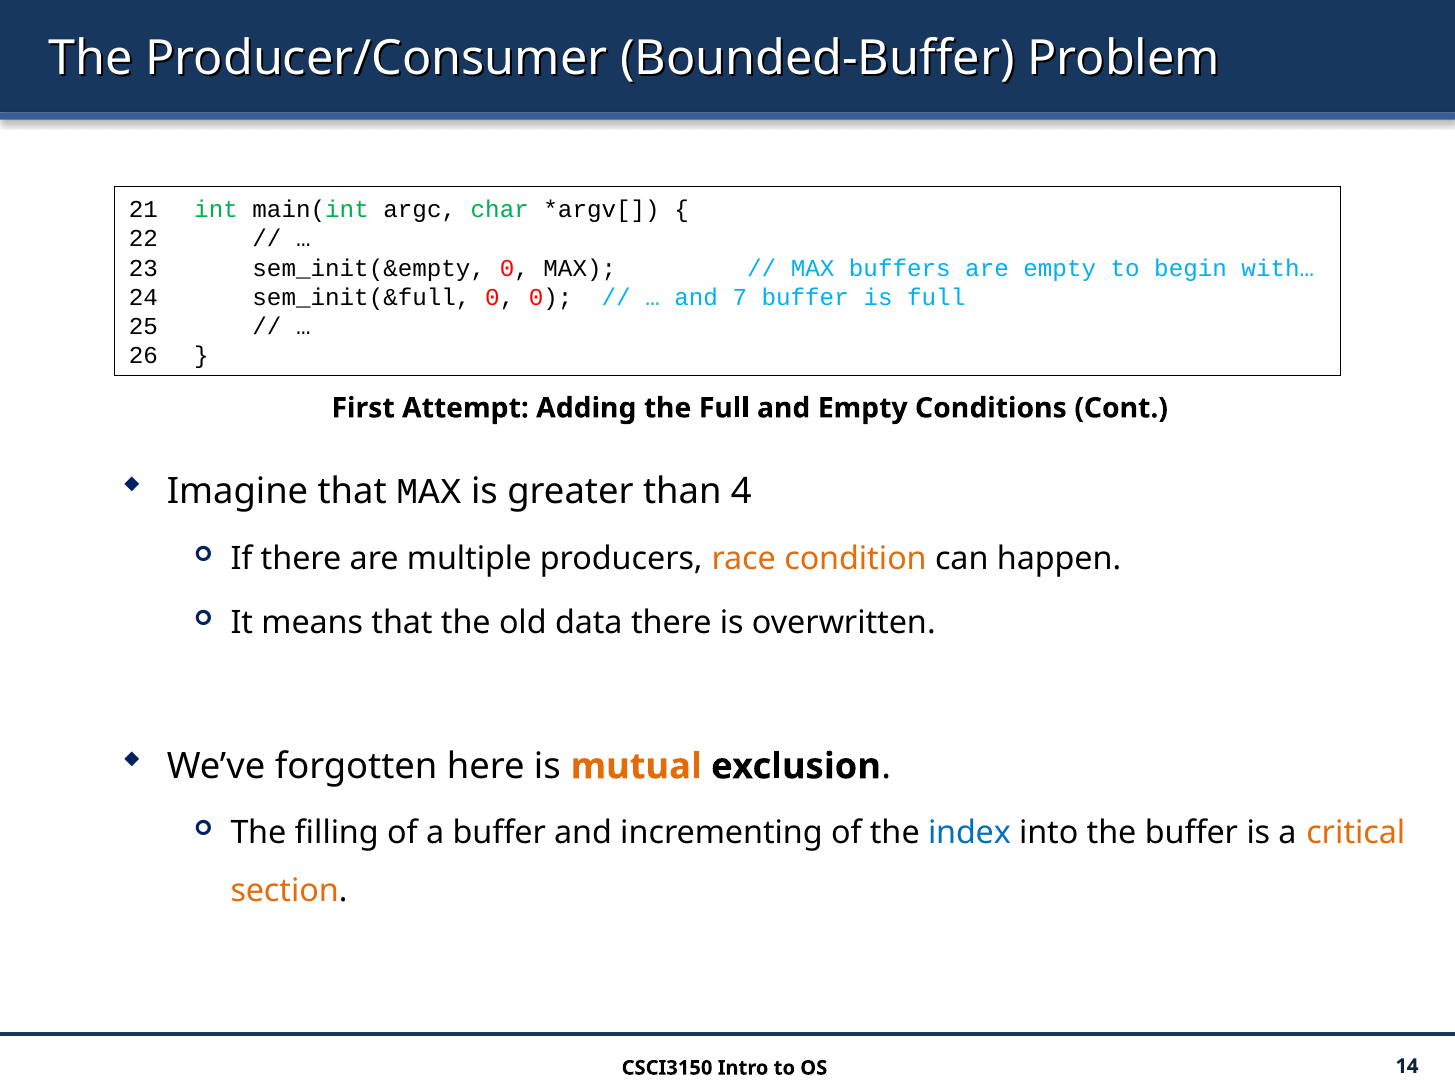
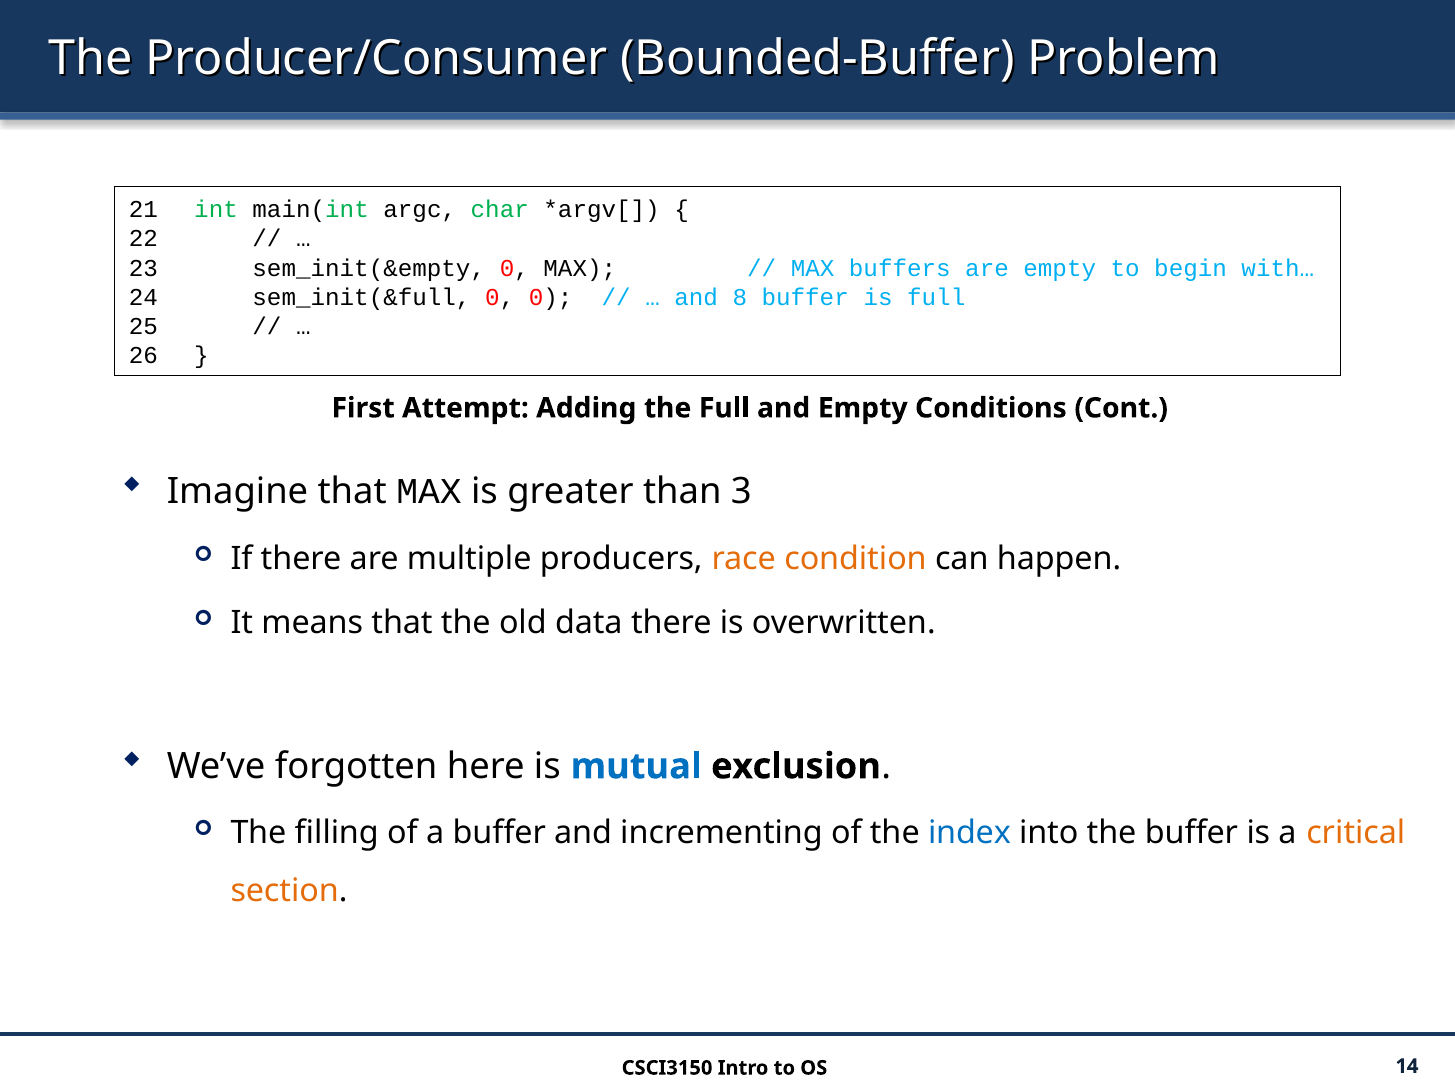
7: 7 -> 8
4: 4 -> 3
mutual colour: orange -> blue
